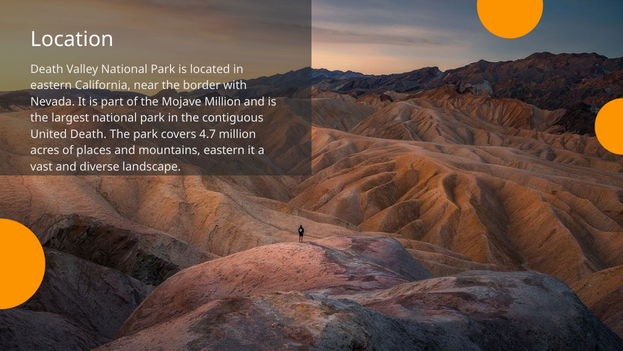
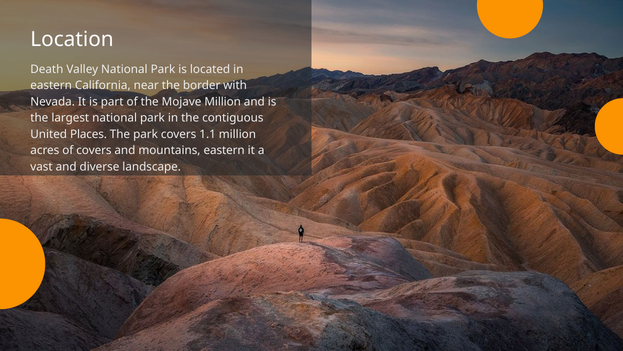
United Death: Death -> Places
4.7: 4.7 -> 1.1
of places: places -> covers
